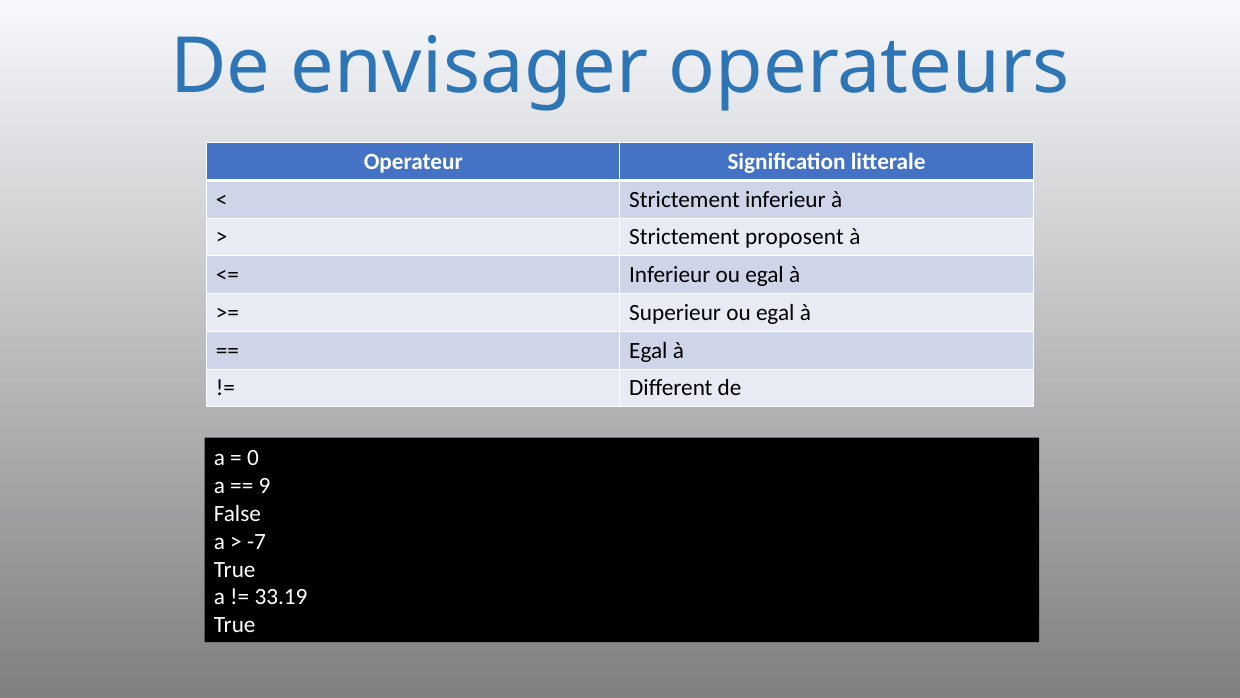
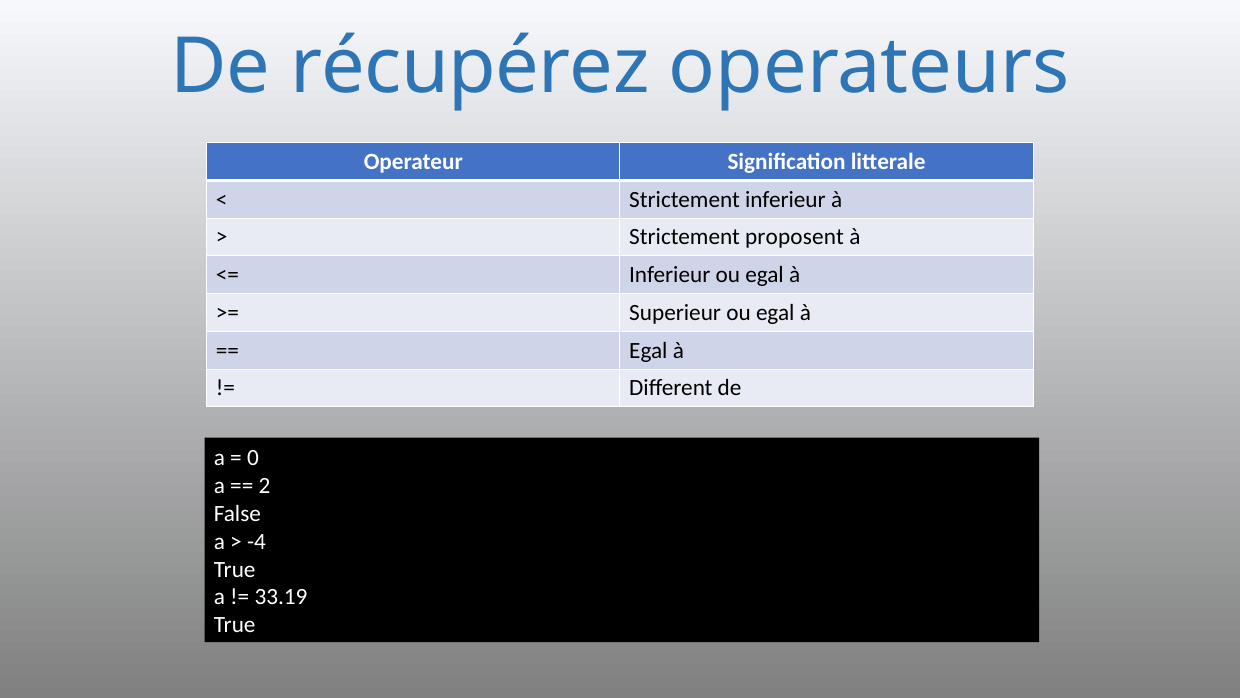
envisager: envisager -> récupérez
9: 9 -> 2
-7: -7 -> -4
